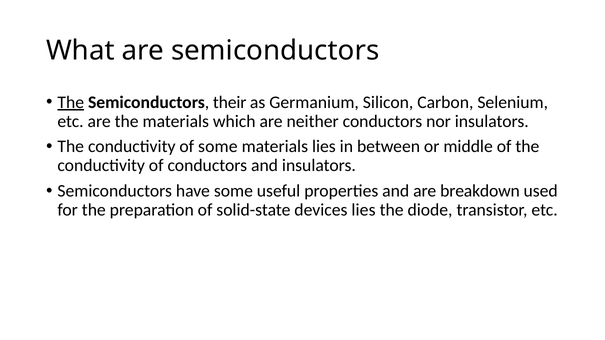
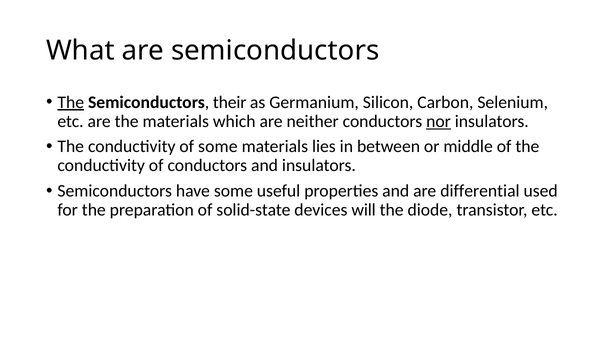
nor underline: none -> present
breakdown: breakdown -> differential
devices lies: lies -> will
